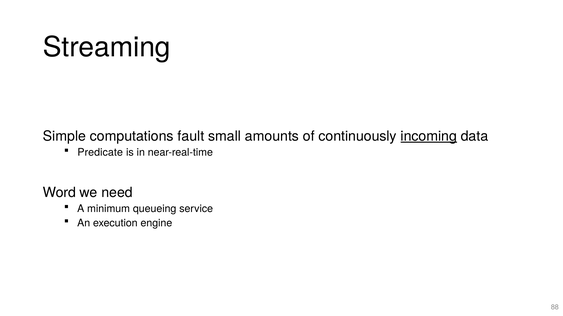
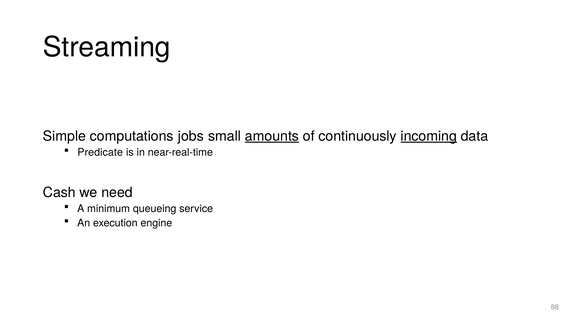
fault: fault -> jobs
amounts underline: none -> present
Word: Word -> Cash
